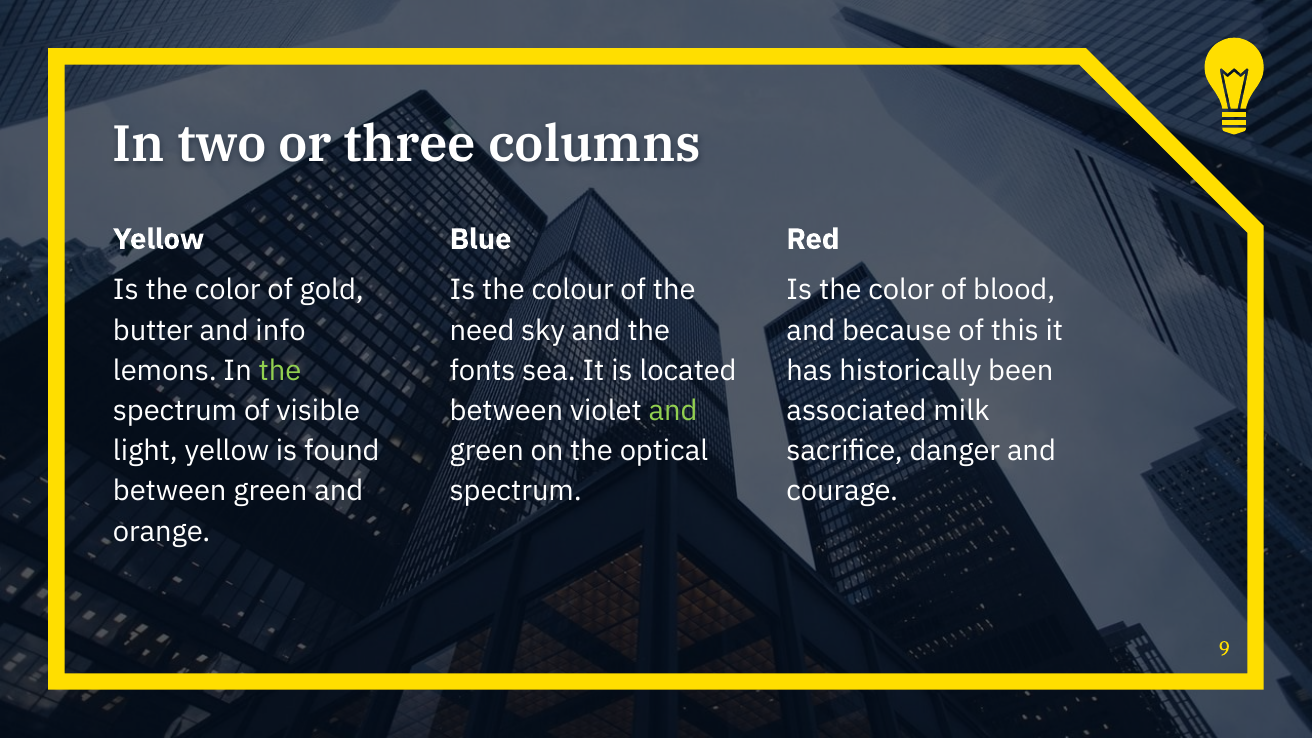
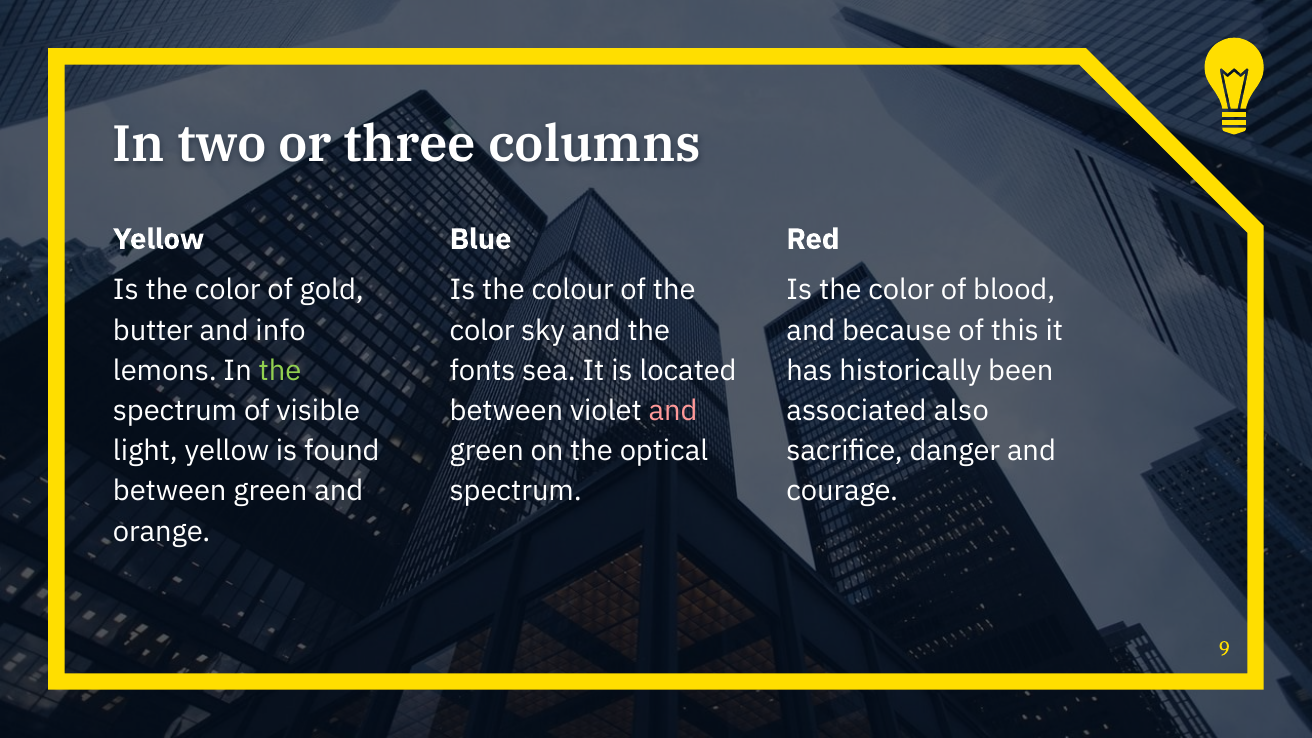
need at (482, 331): need -> color
and at (673, 411) colour: light green -> pink
milk: milk -> also
